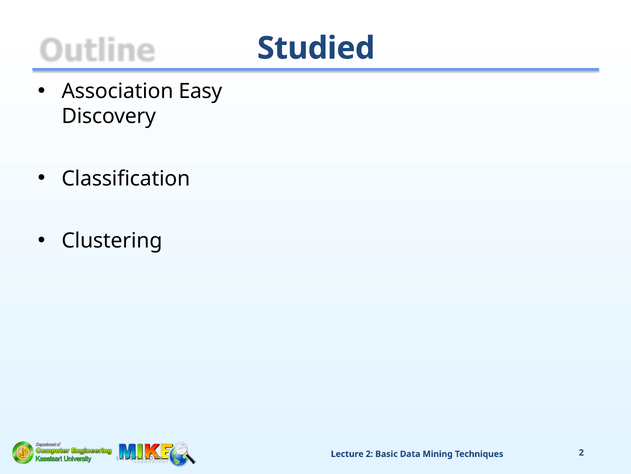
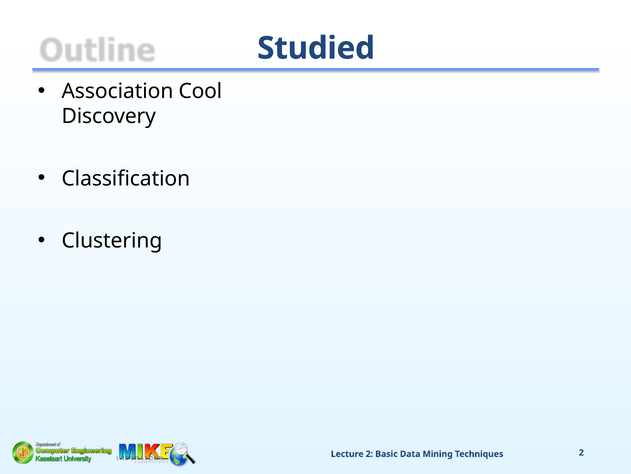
Easy: Easy -> Cool
